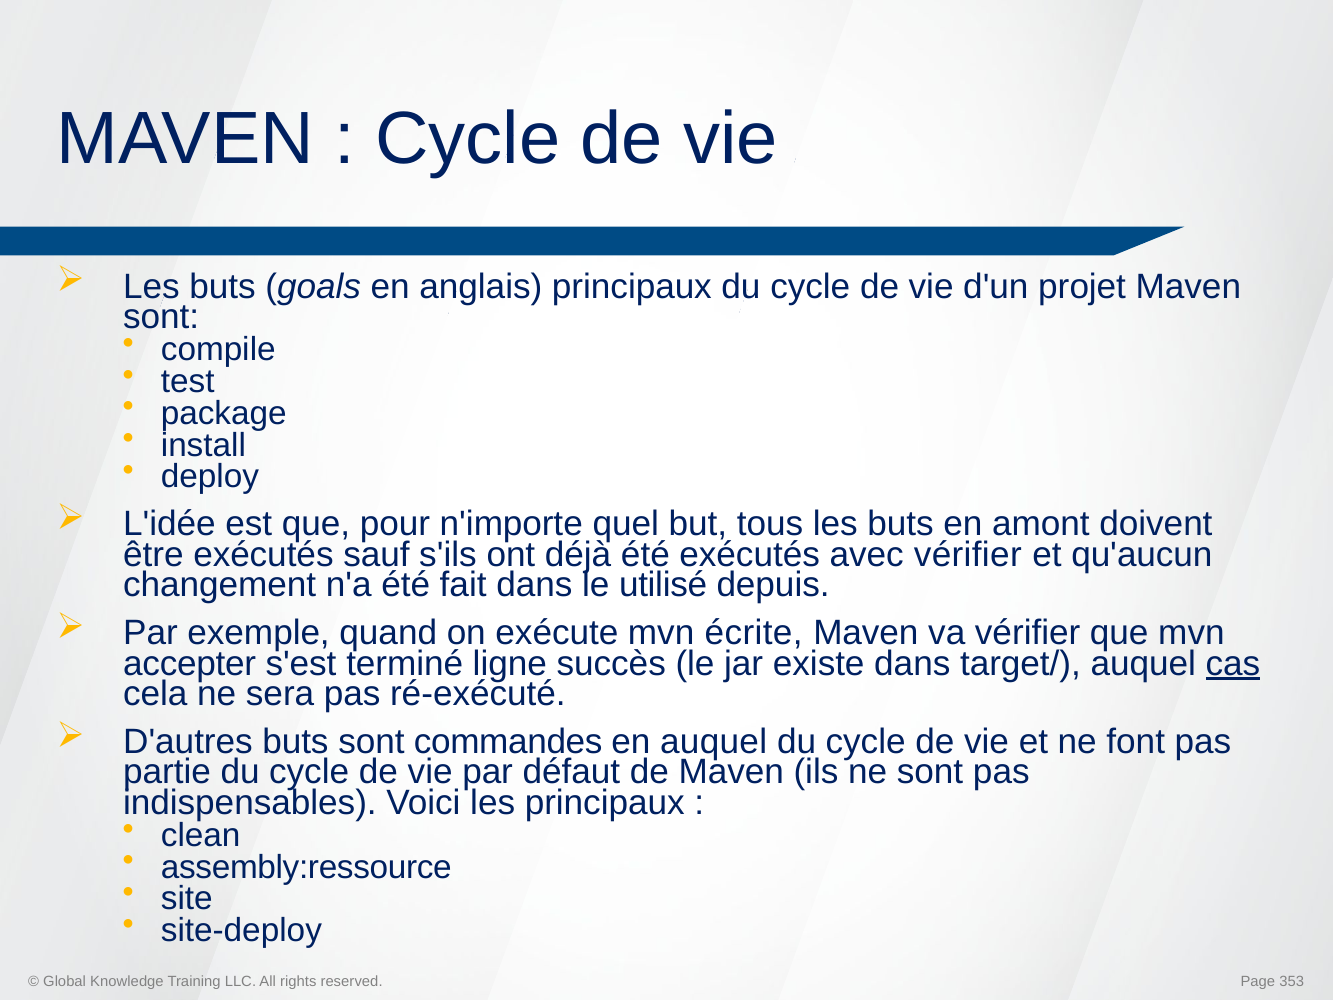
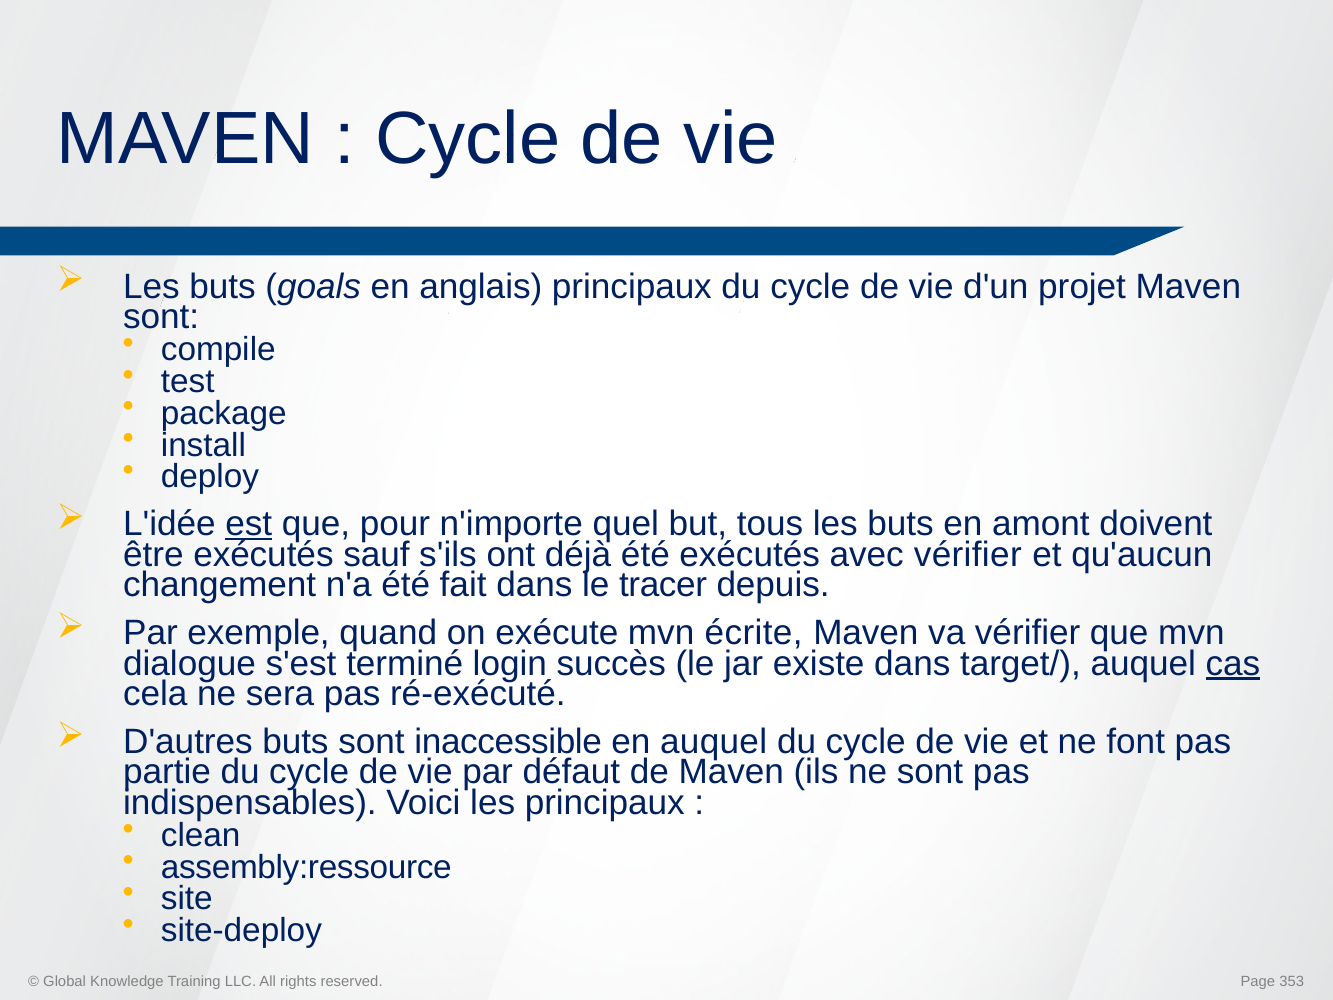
est underline: none -> present
utilisé: utilisé -> tracer
accepter: accepter -> dialogue
ligne: ligne -> login
commandes: commandes -> inaccessible
